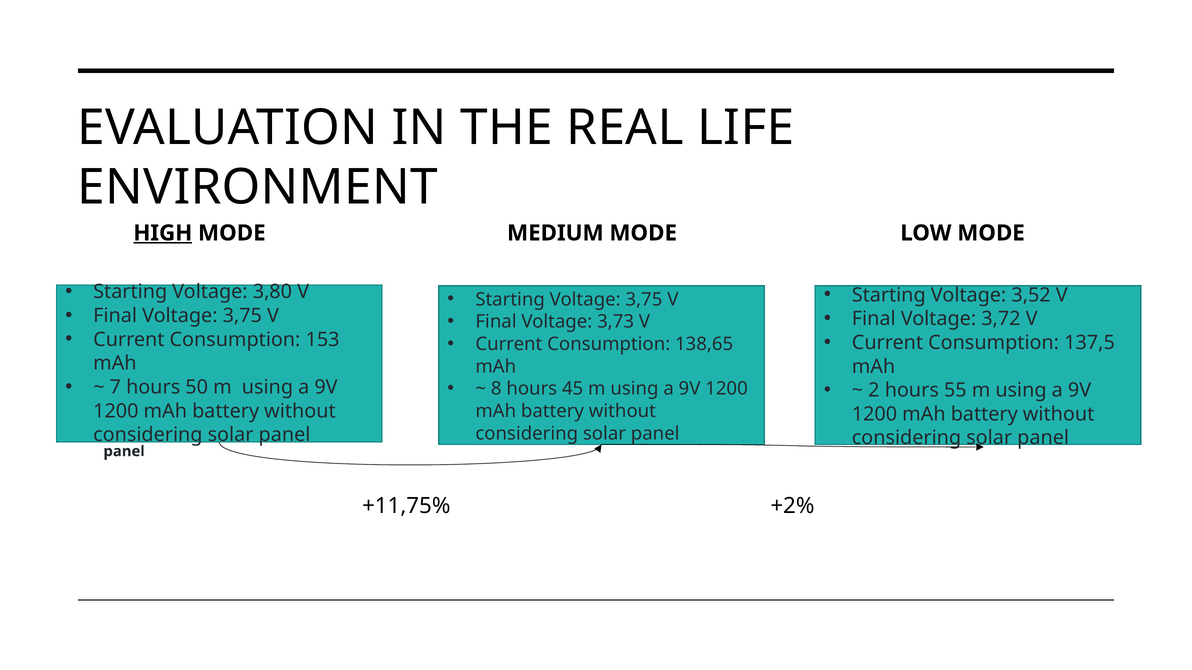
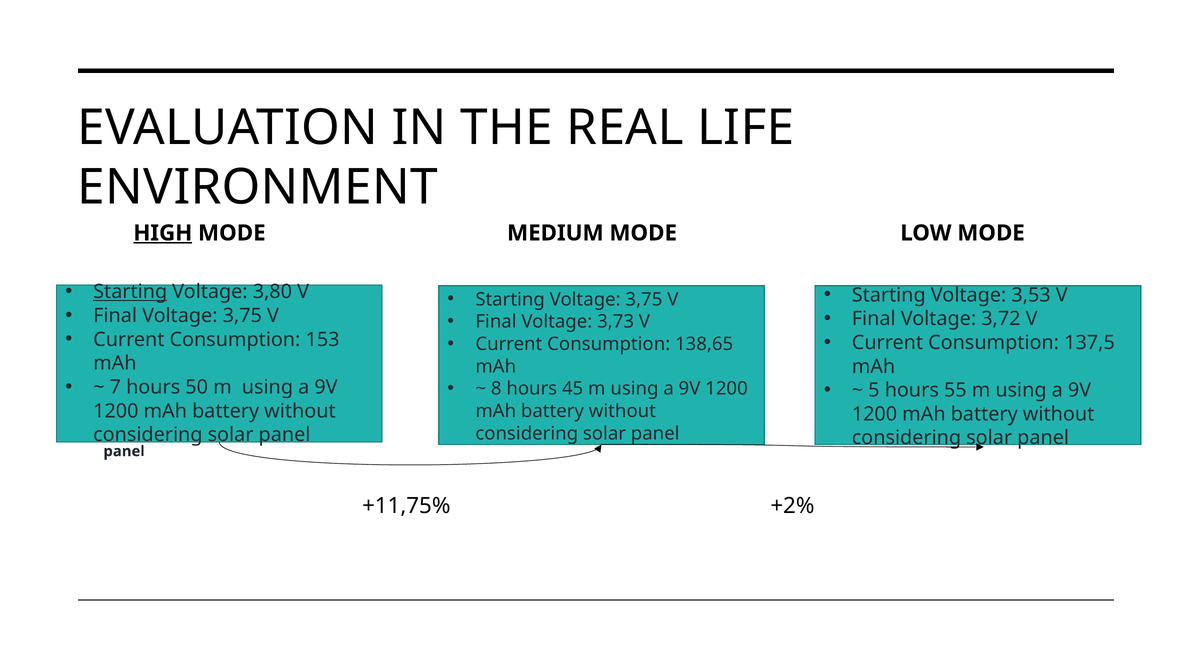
Starting at (130, 292) underline: none -> present
3,52: 3,52 -> 3,53
2: 2 -> 5
